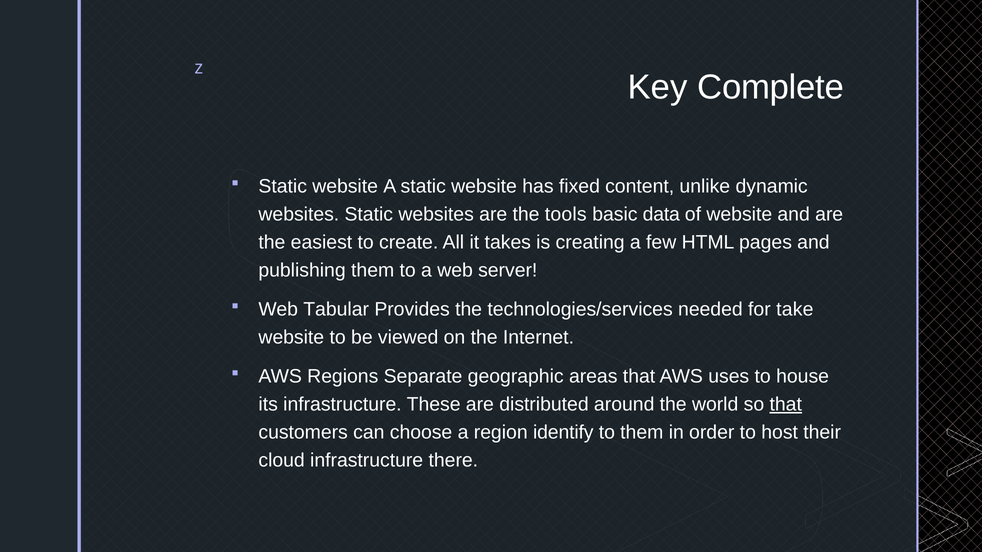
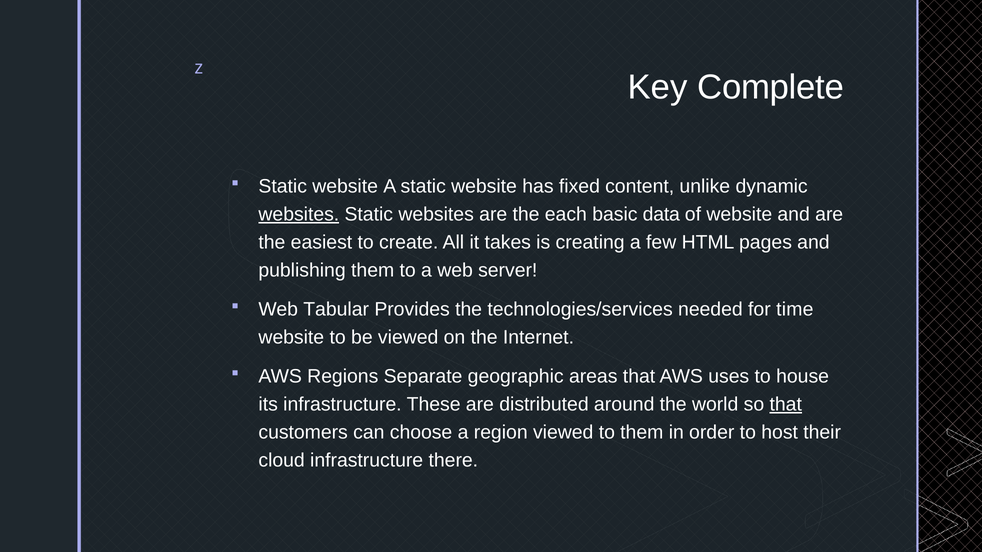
websites at (299, 215) underline: none -> present
tools: tools -> each
take: take -> time
region identify: identify -> viewed
